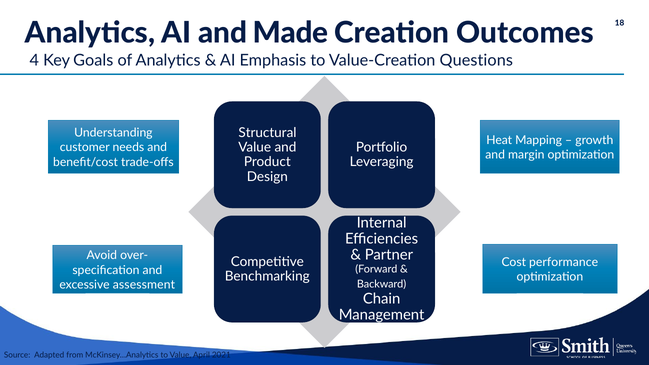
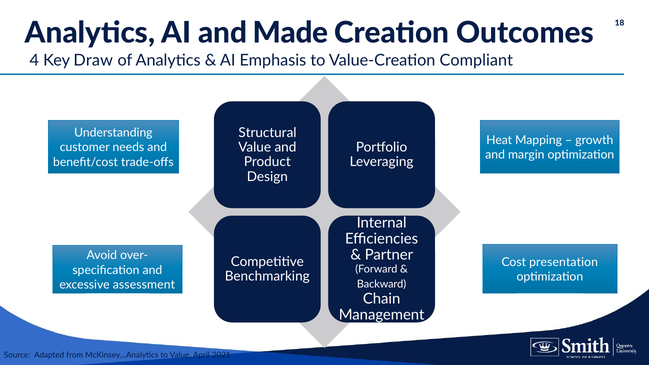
Goals: Goals -> Draw
Questions: Questions -> Compliant
performance: performance -> presentation
